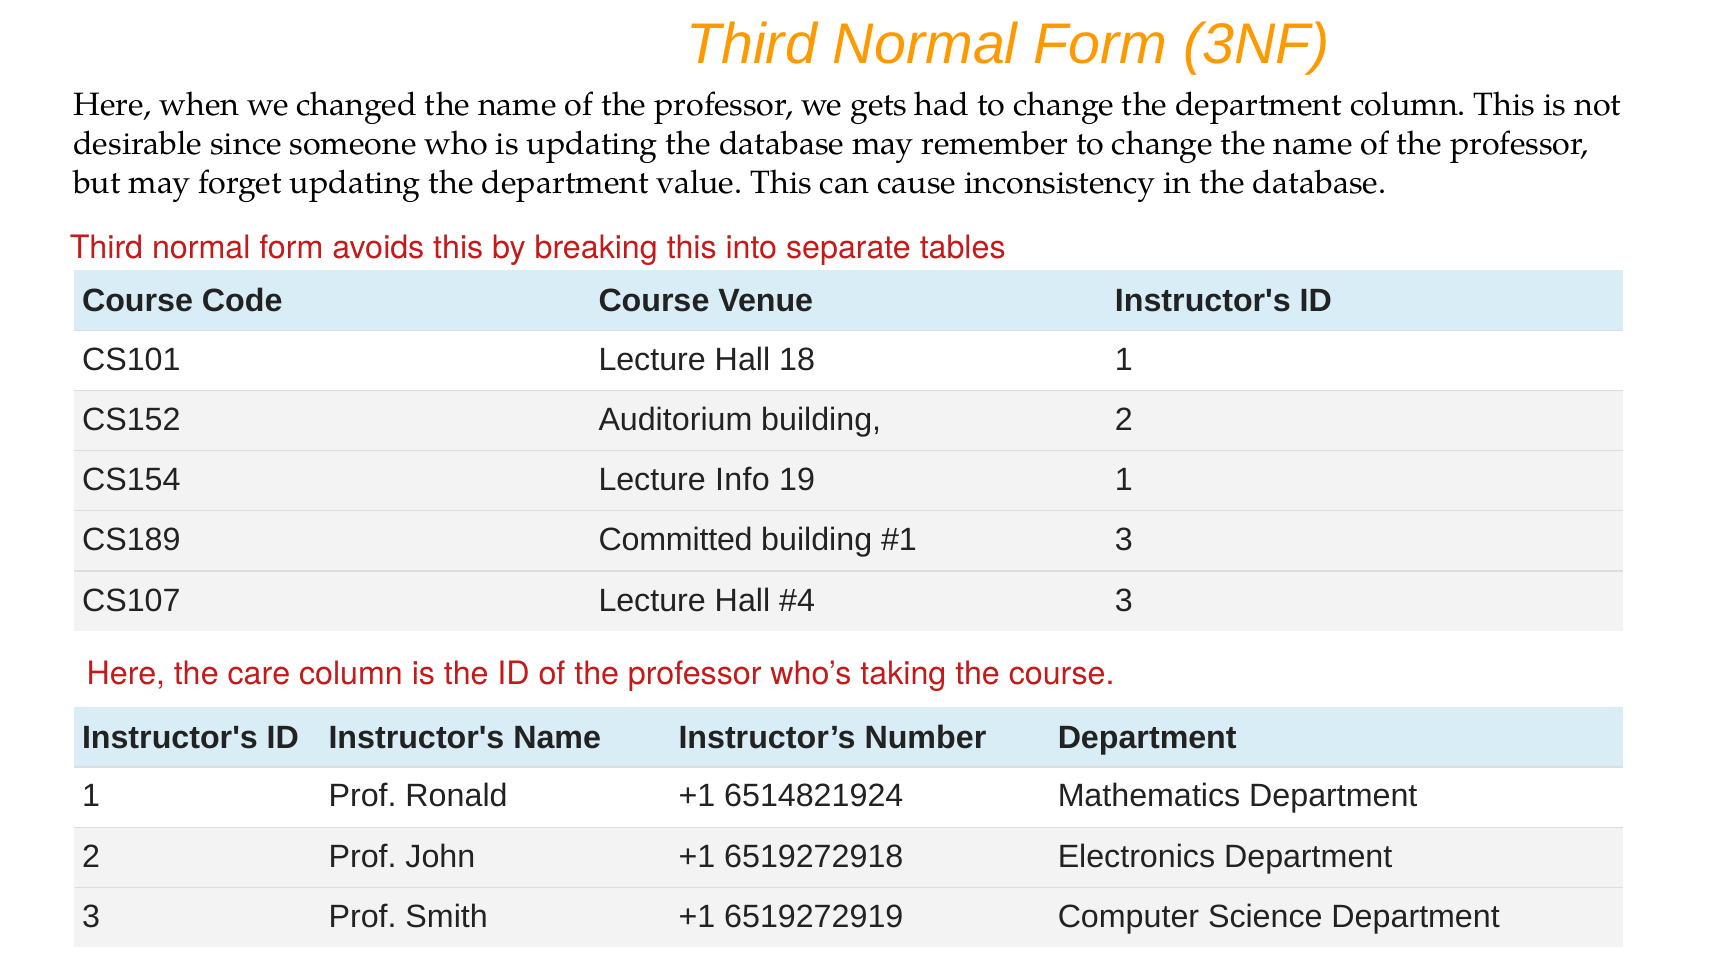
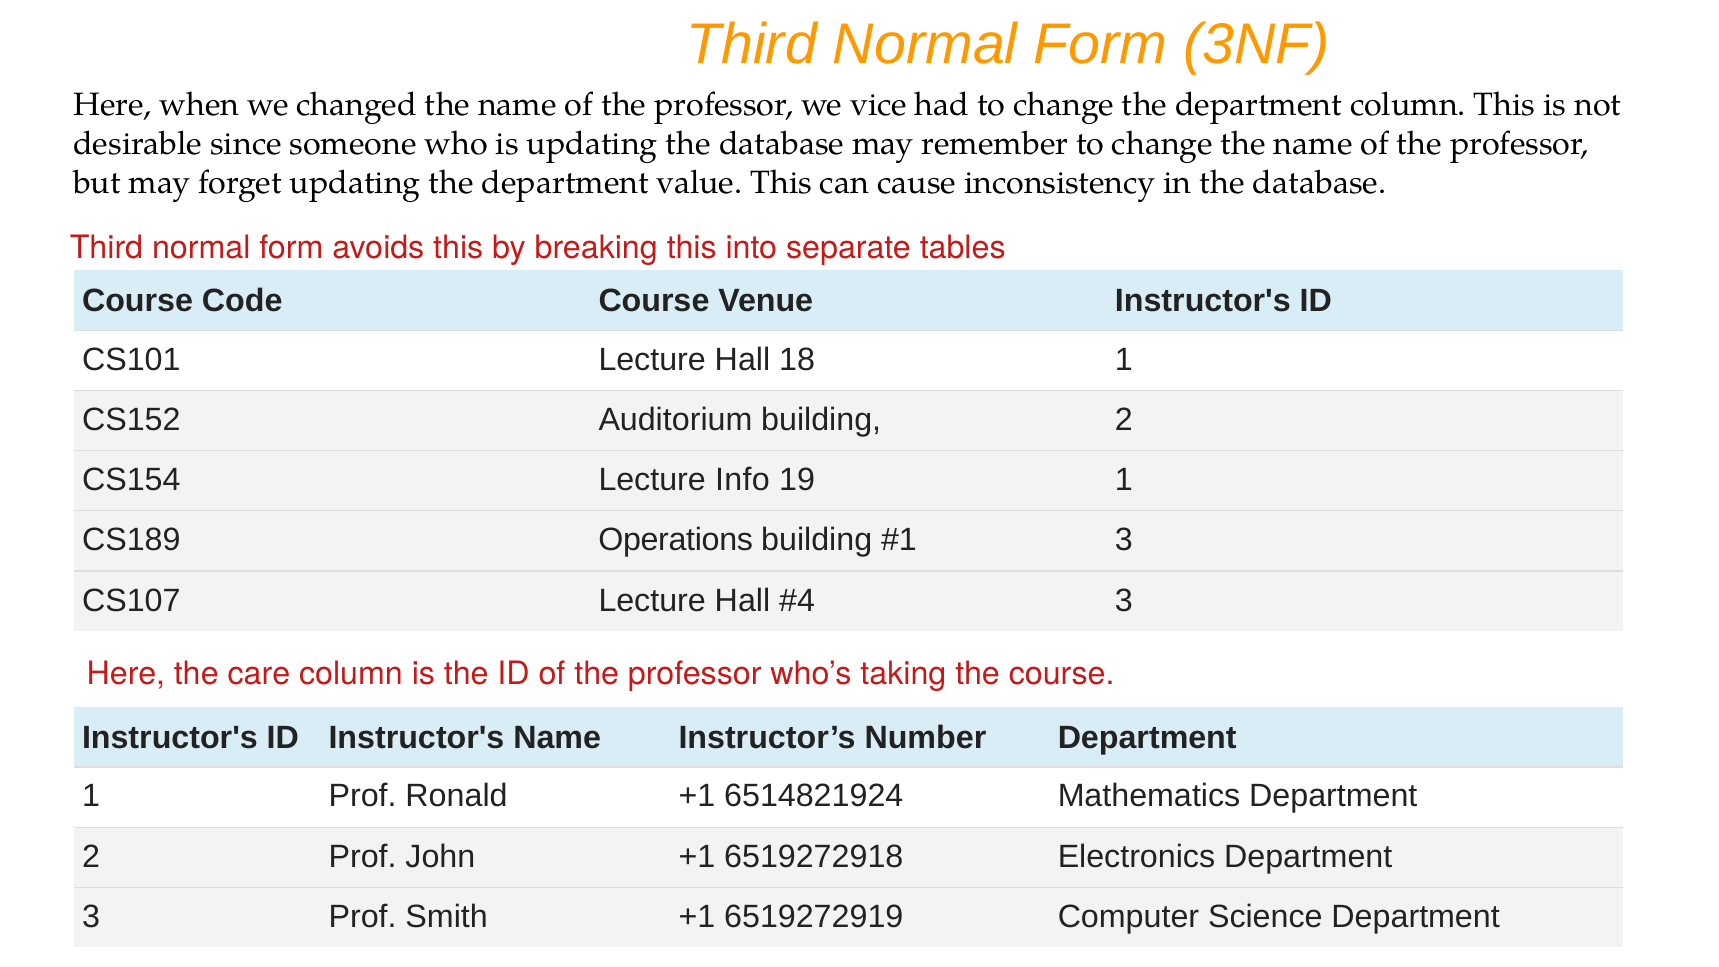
gets: gets -> vice
Committed: Committed -> Operations
